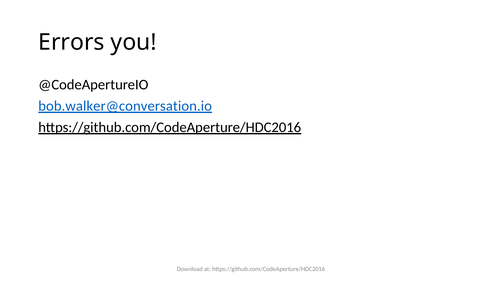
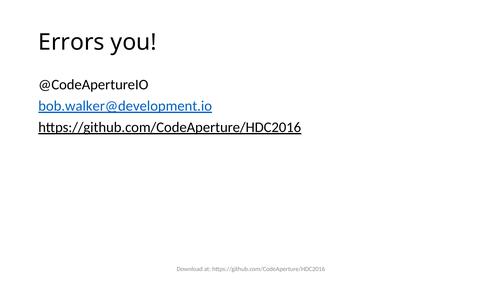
bob.walker@conversation.io: bob.walker@conversation.io -> bob.walker@development.io
